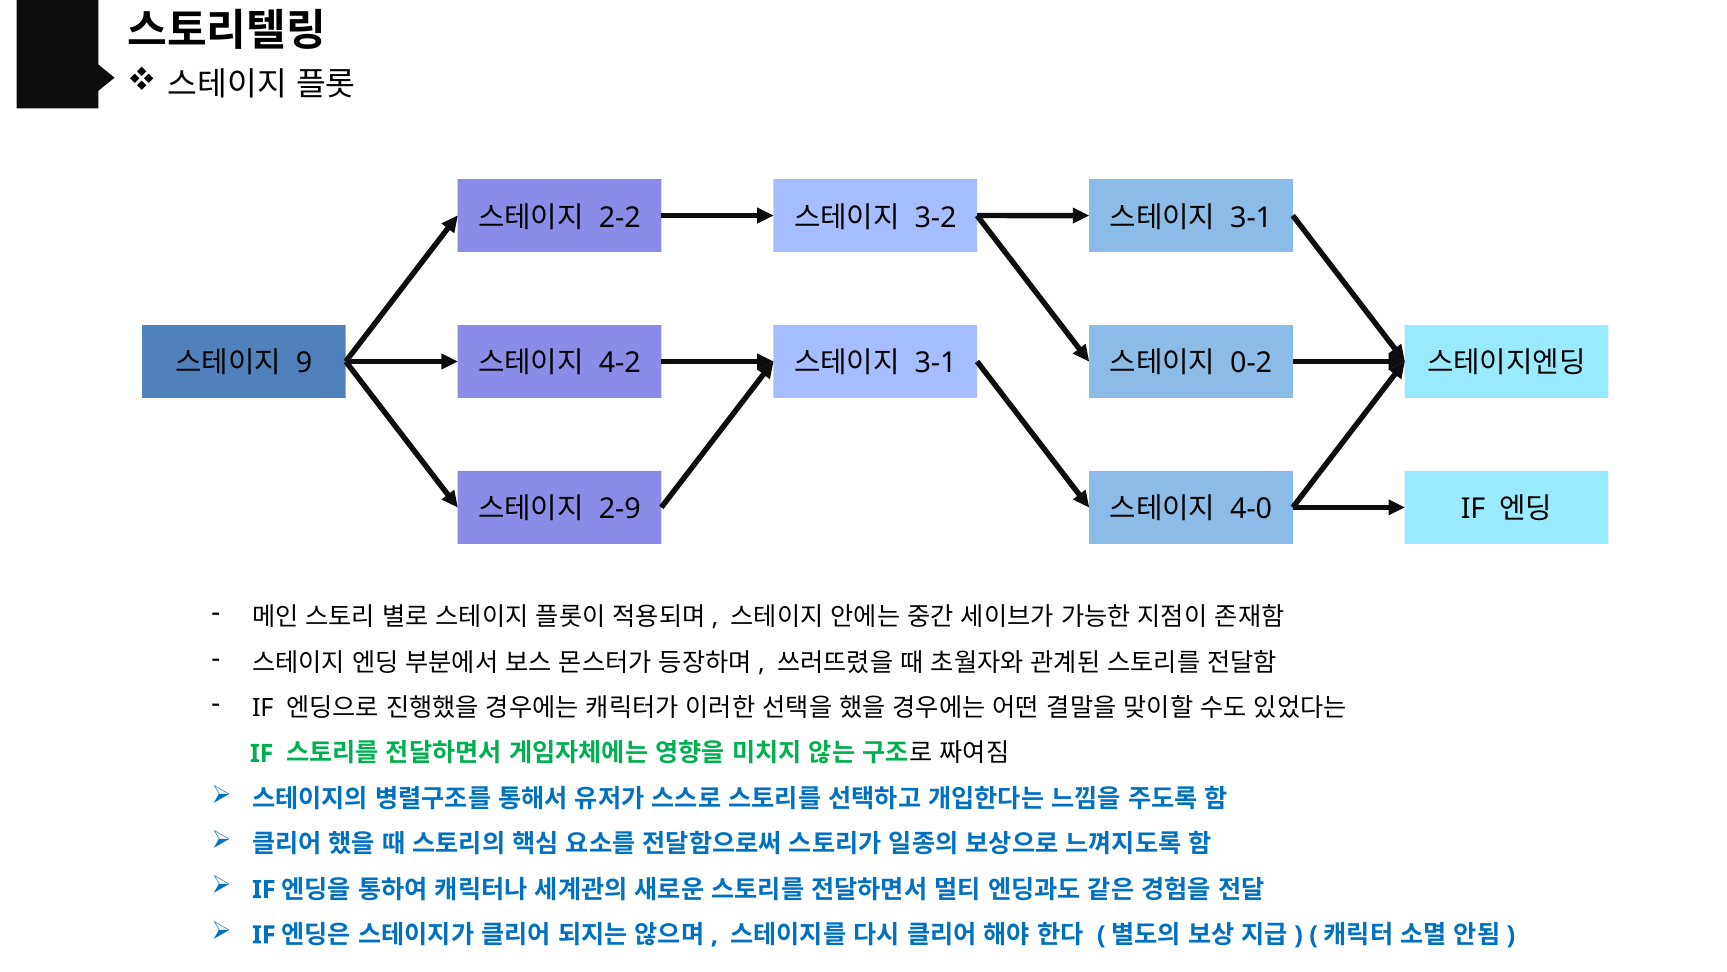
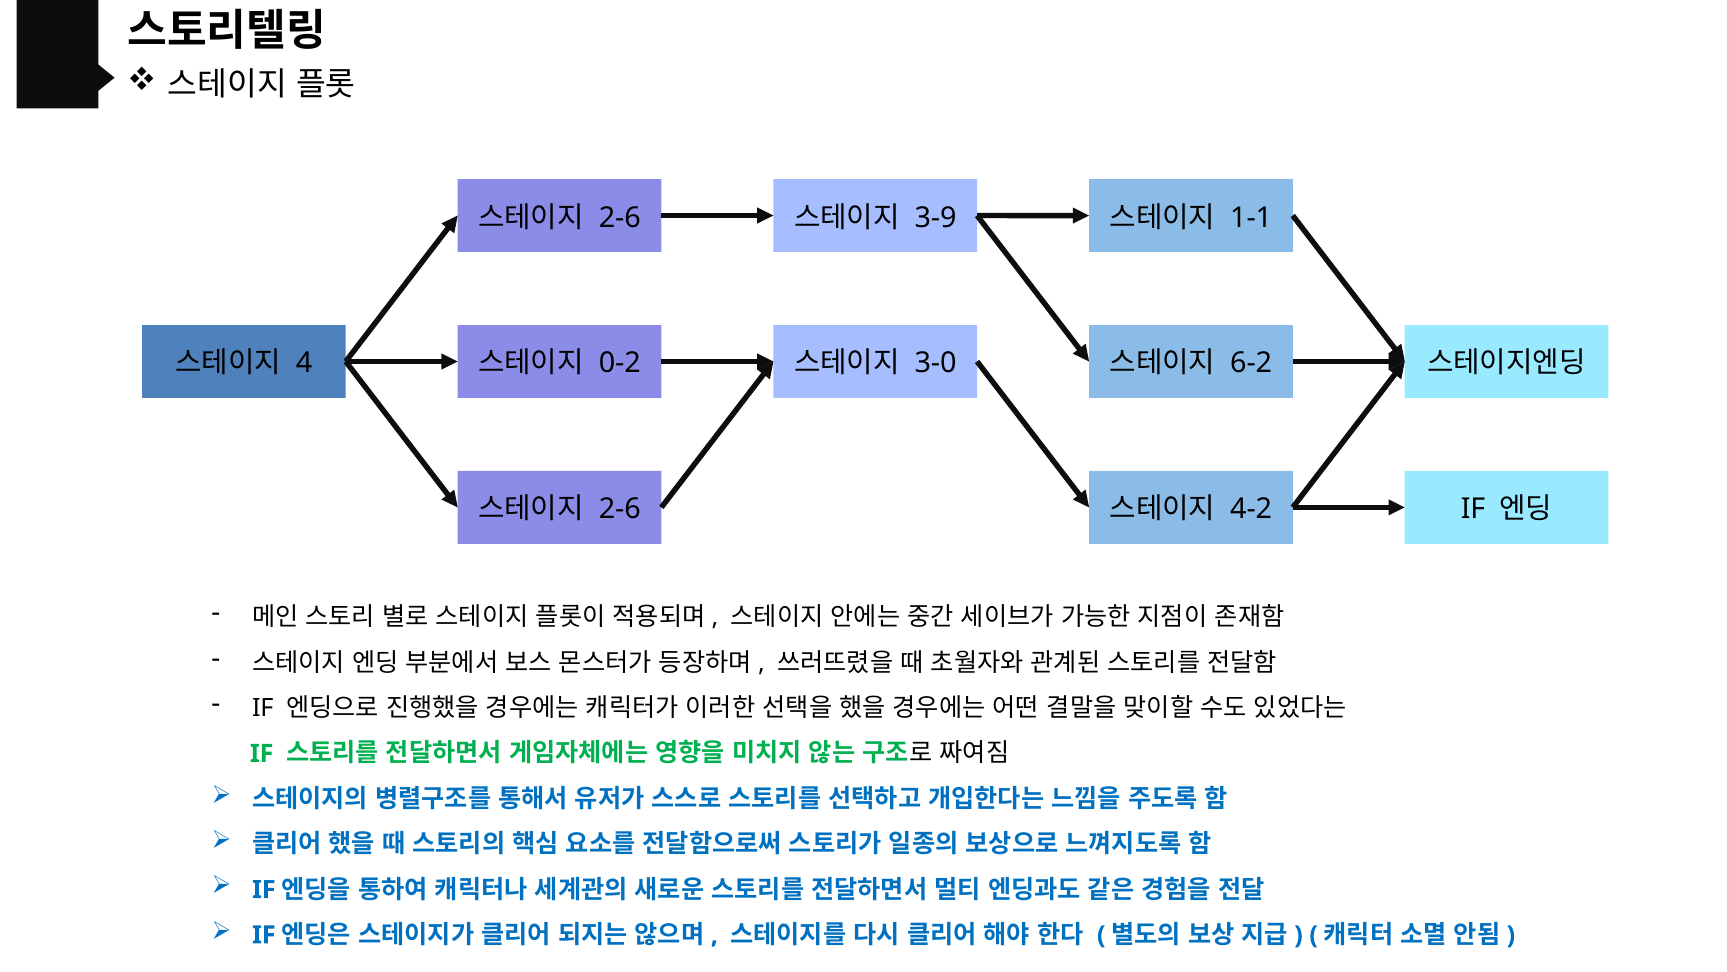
2-2 at (620, 217): 2-2 -> 2-6
3-2: 3-2 -> 3-9
3-1 at (1251, 217): 3-1 -> 1-1
9: 9 -> 4
4-2: 4-2 -> 0-2
3-1 at (935, 363): 3-1 -> 3-0
0-2: 0-2 -> 6-2
2-9 at (620, 509): 2-9 -> 2-6
4-0: 4-0 -> 4-2
